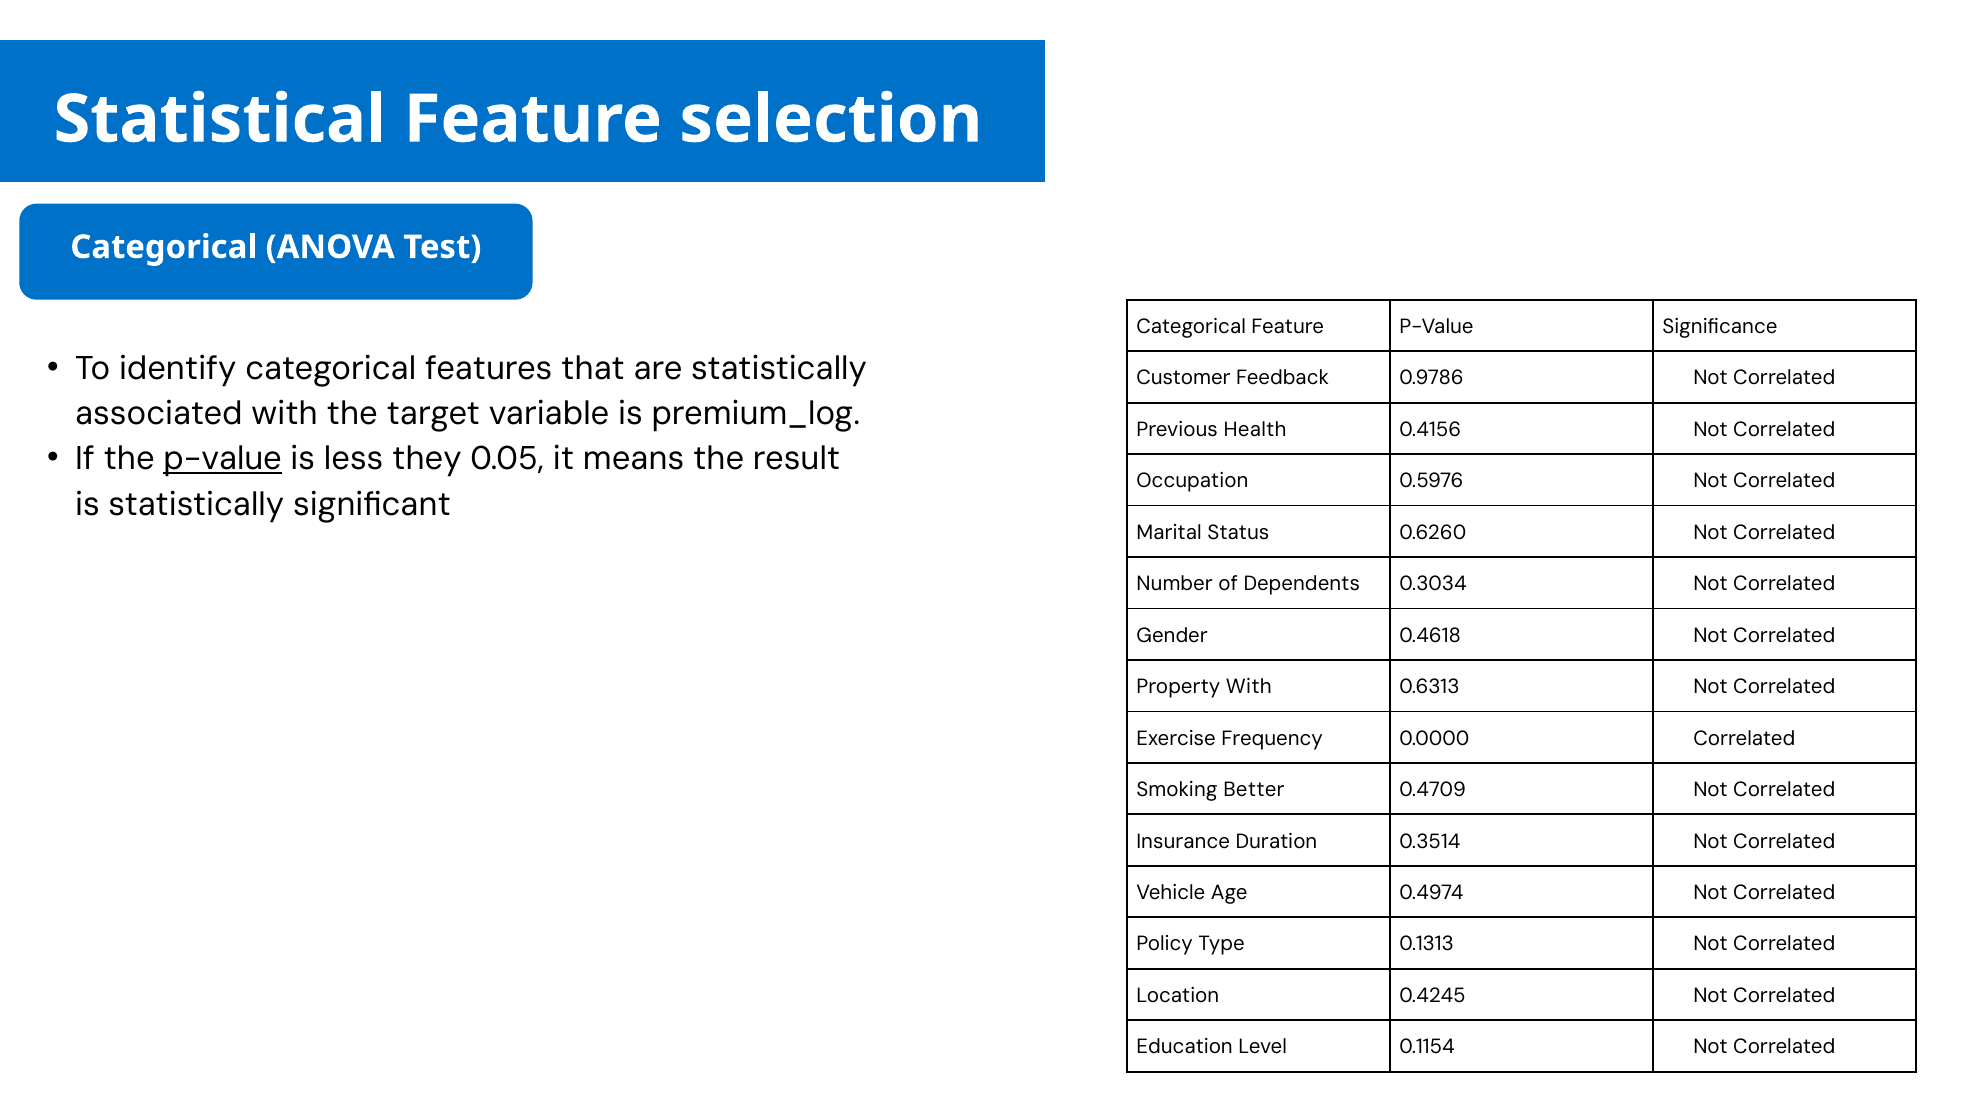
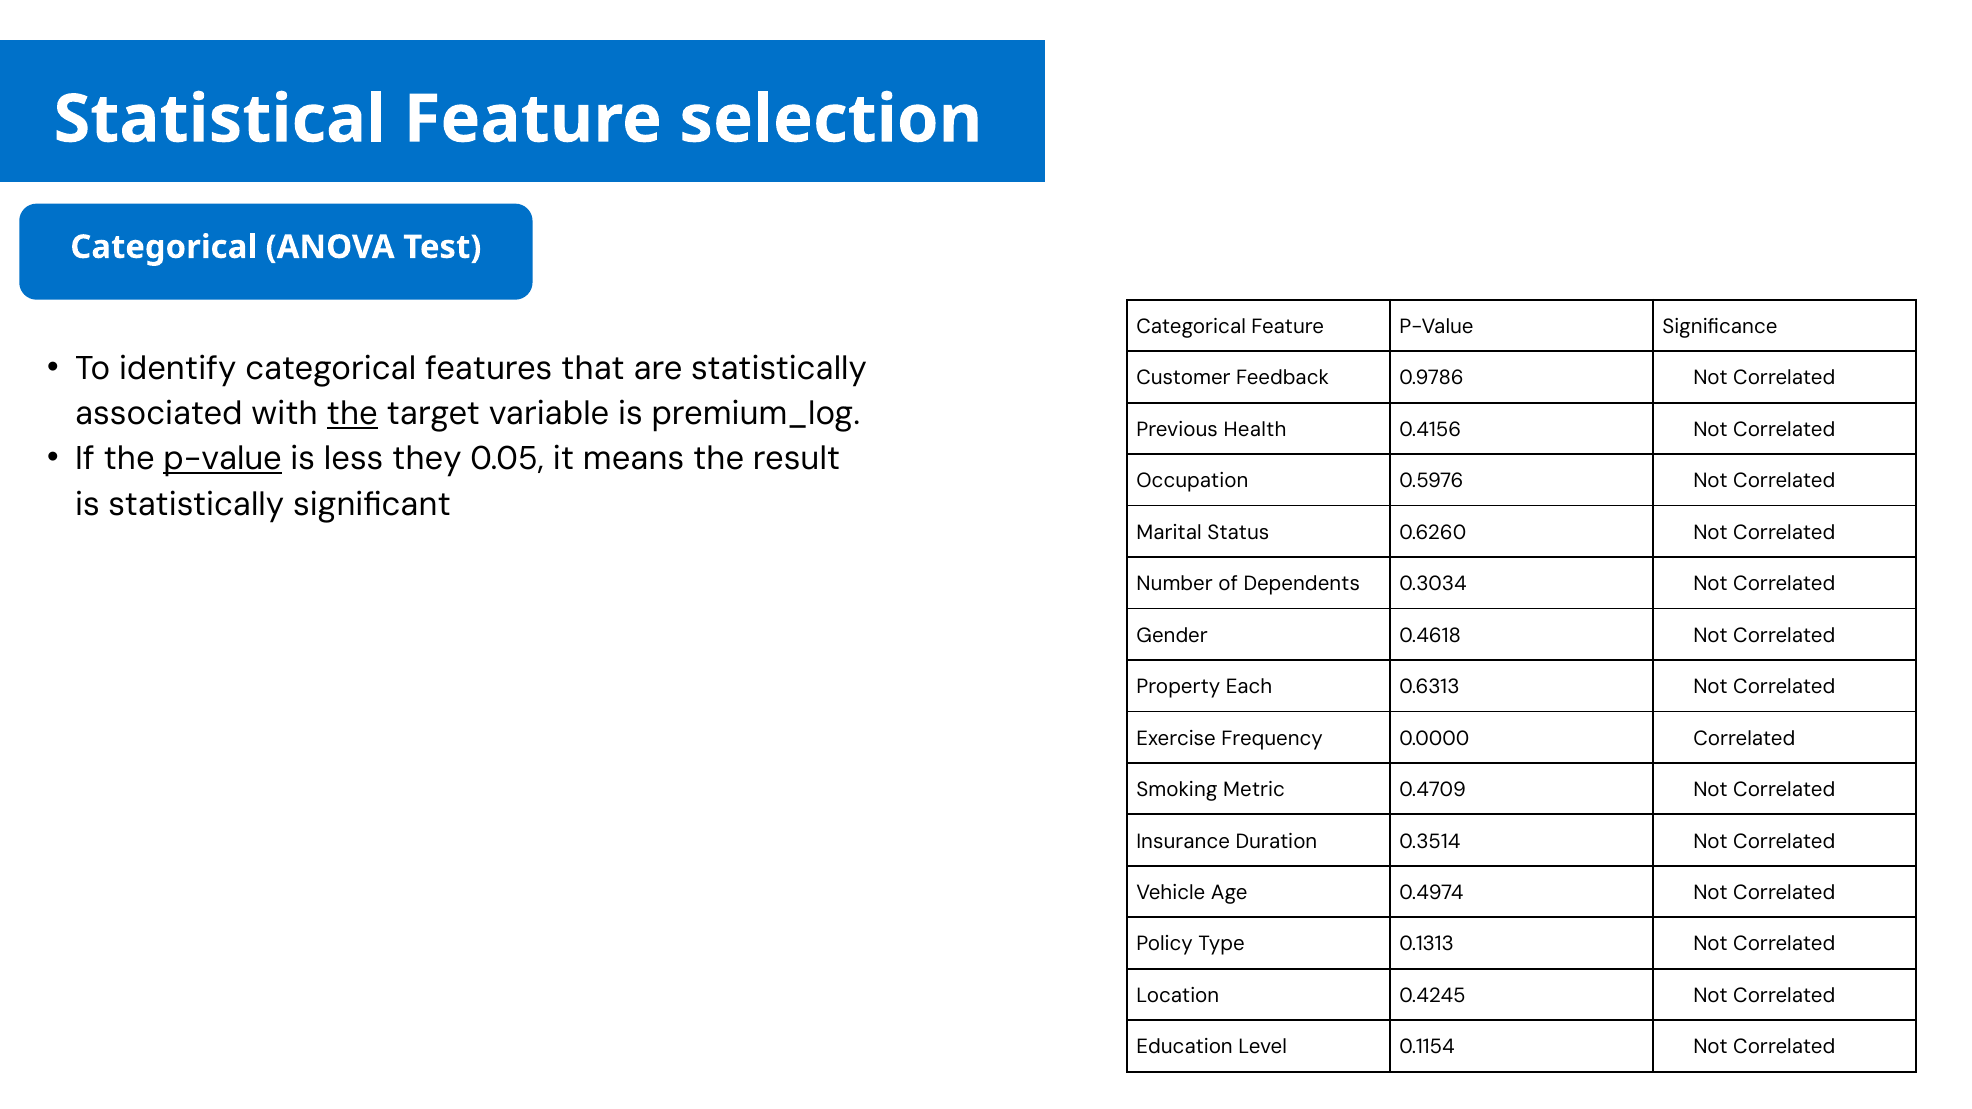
the at (352, 414) underline: none -> present
Property With: With -> Each
Better: Better -> Metric
